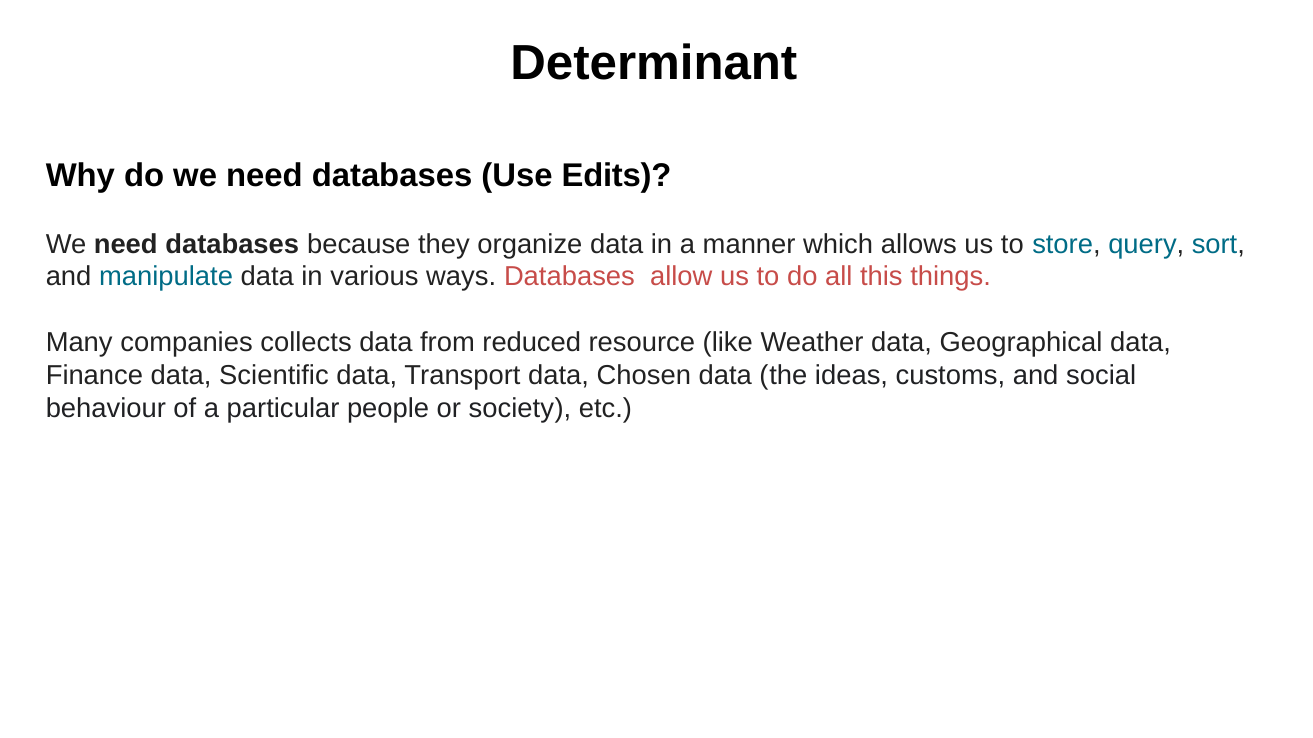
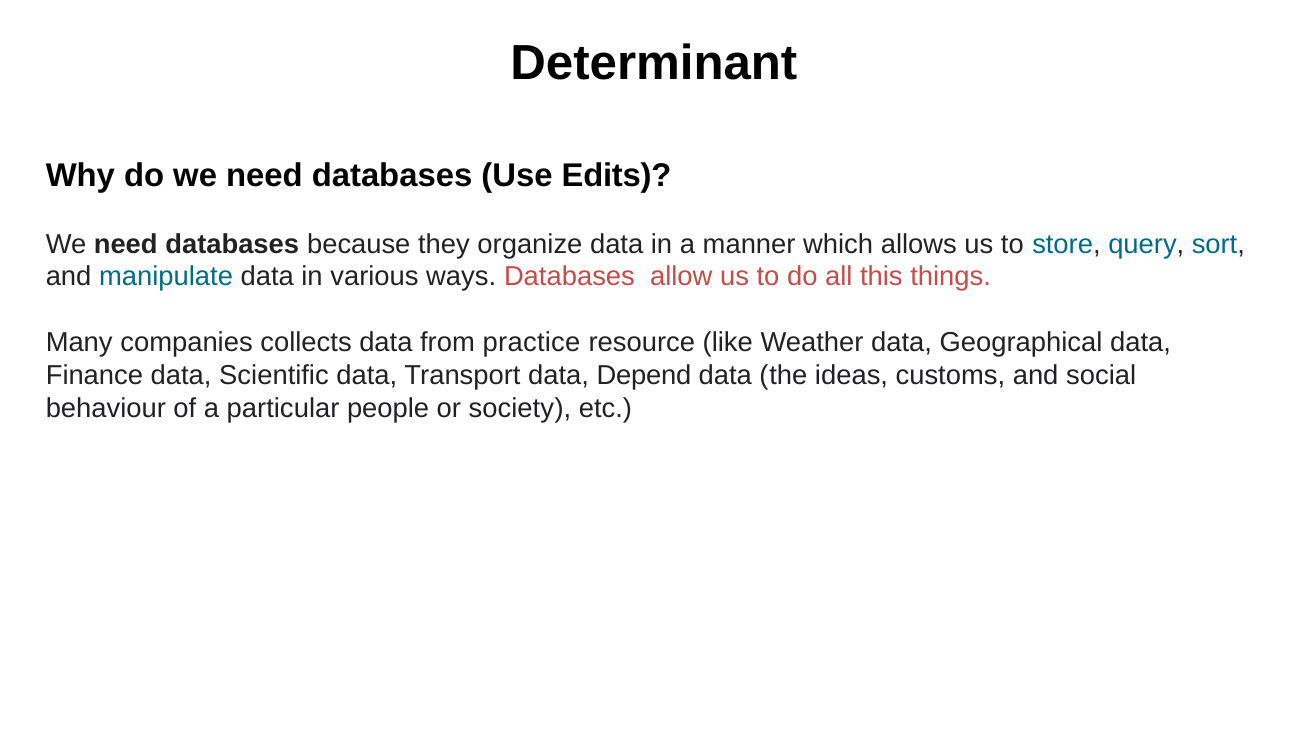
reduced: reduced -> practice
Chosen: Chosen -> Depend
